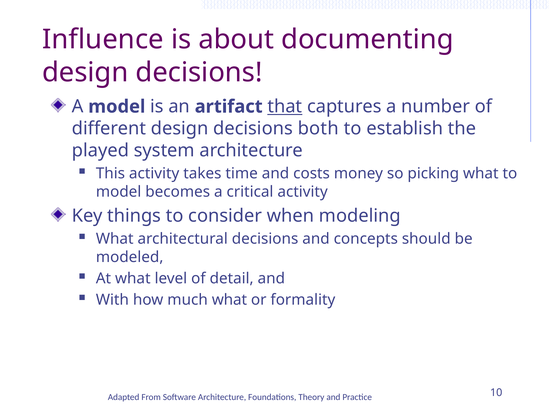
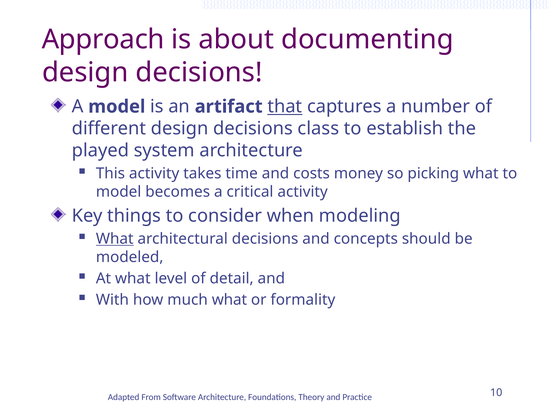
Influence: Influence -> Approach
both: both -> class
What at (115, 239) underline: none -> present
